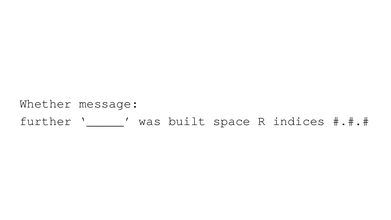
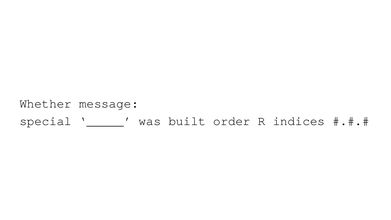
further: further -> special
space: space -> order
